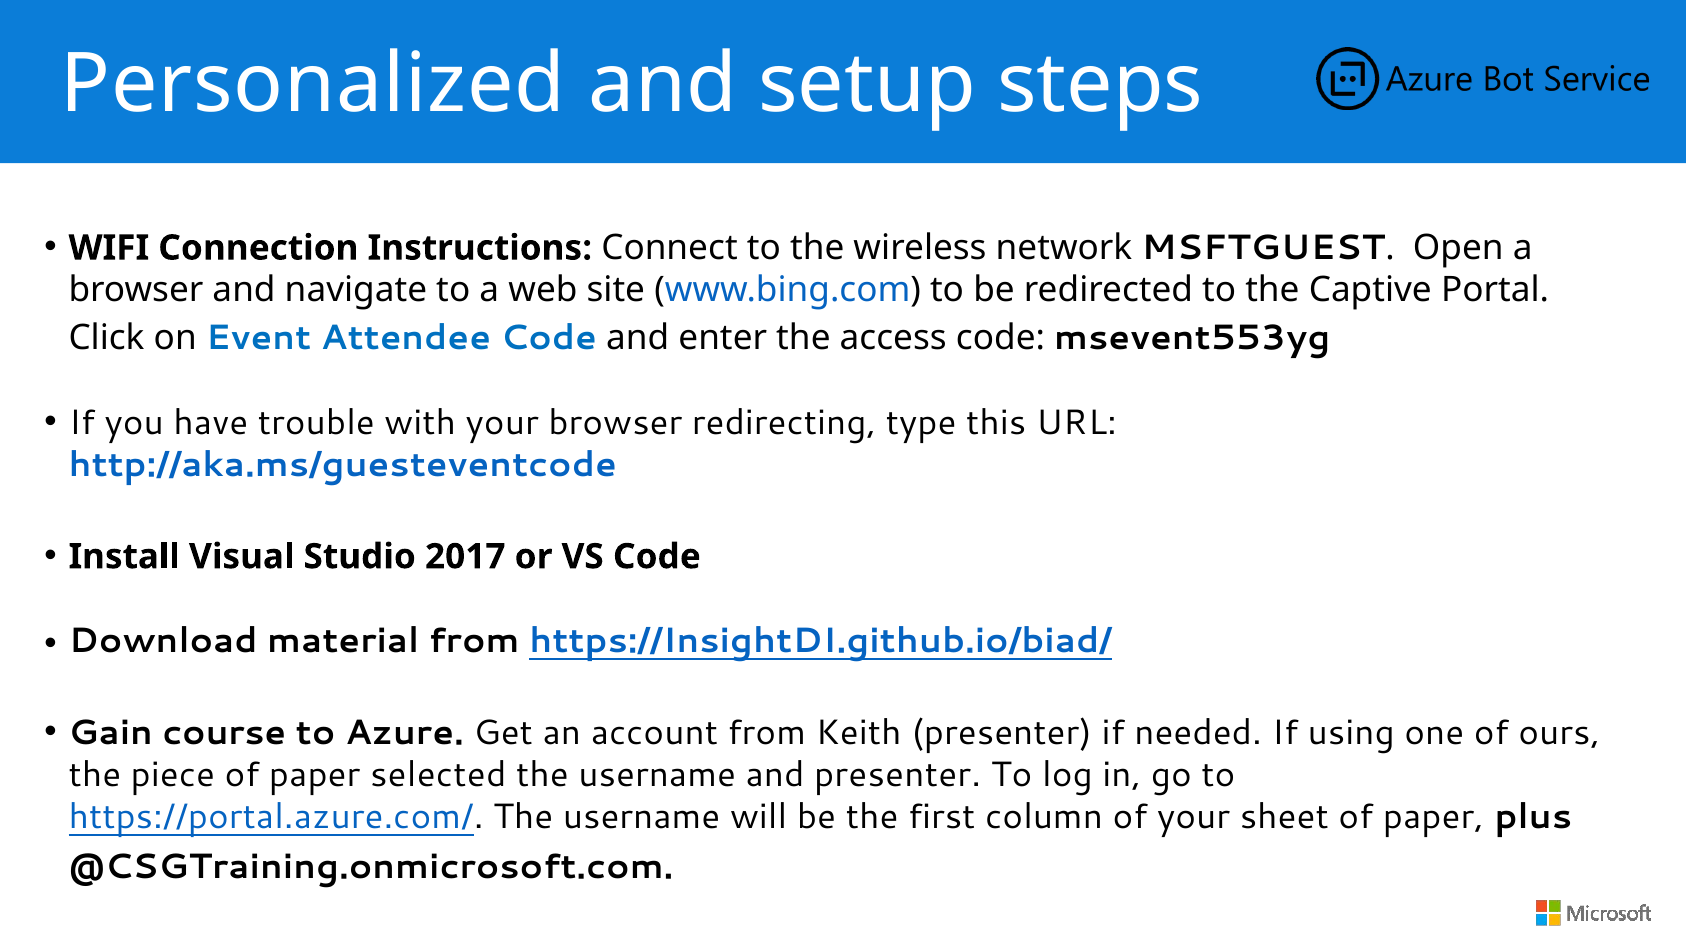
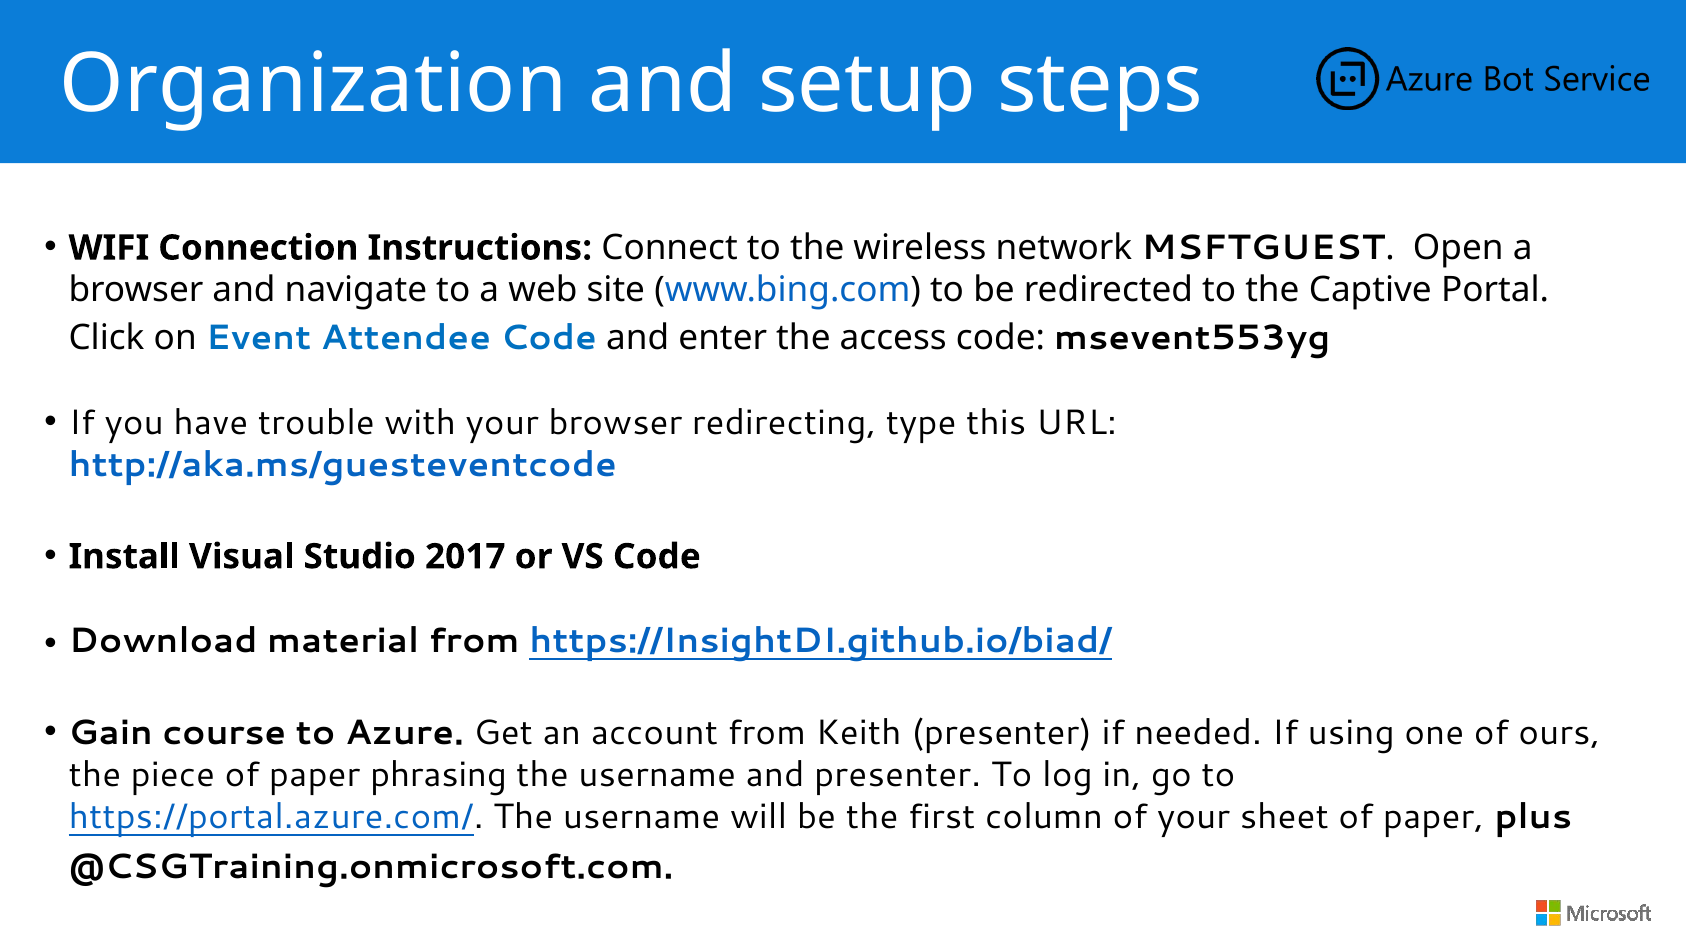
Personalized: Personalized -> Organization
selected: selected -> phrasing
